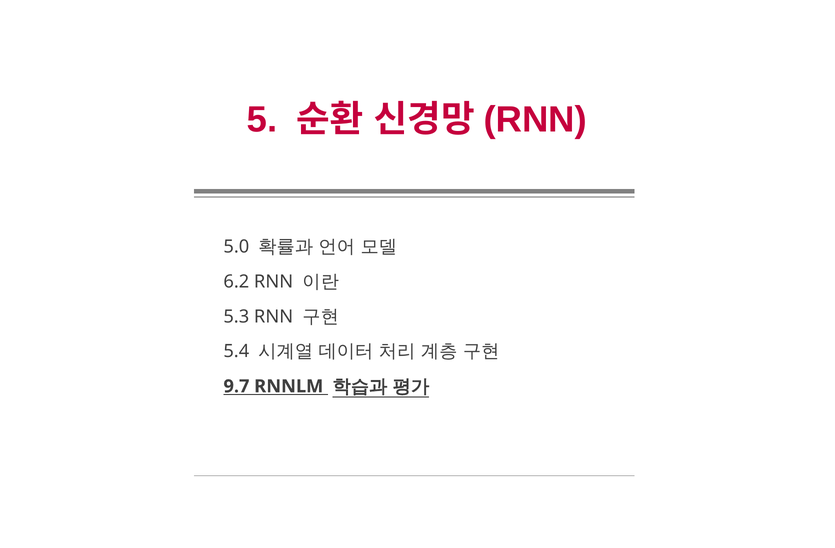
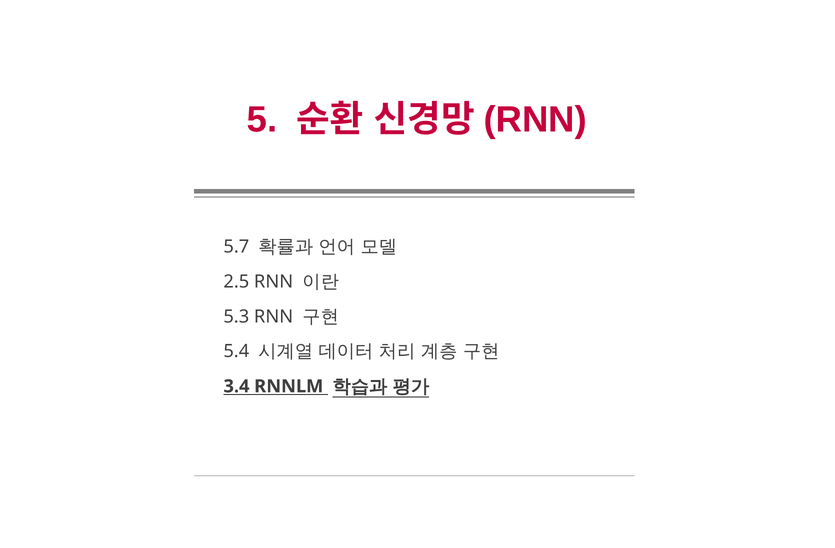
5.0: 5.0 -> 5.7
6.2: 6.2 -> 2.5
9.7: 9.7 -> 3.4
